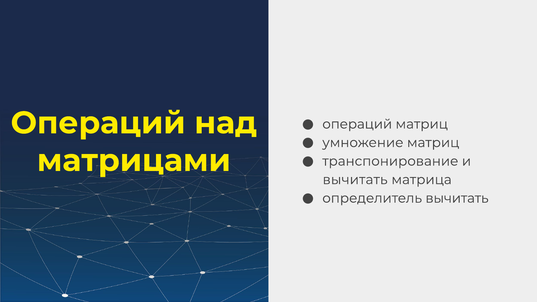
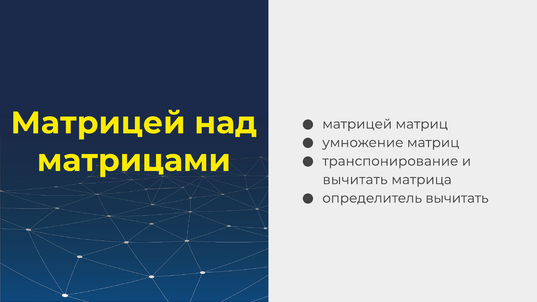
Операций at (98, 123): Операций -> Матрицей
операций at (357, 124): операций -> матрицей
